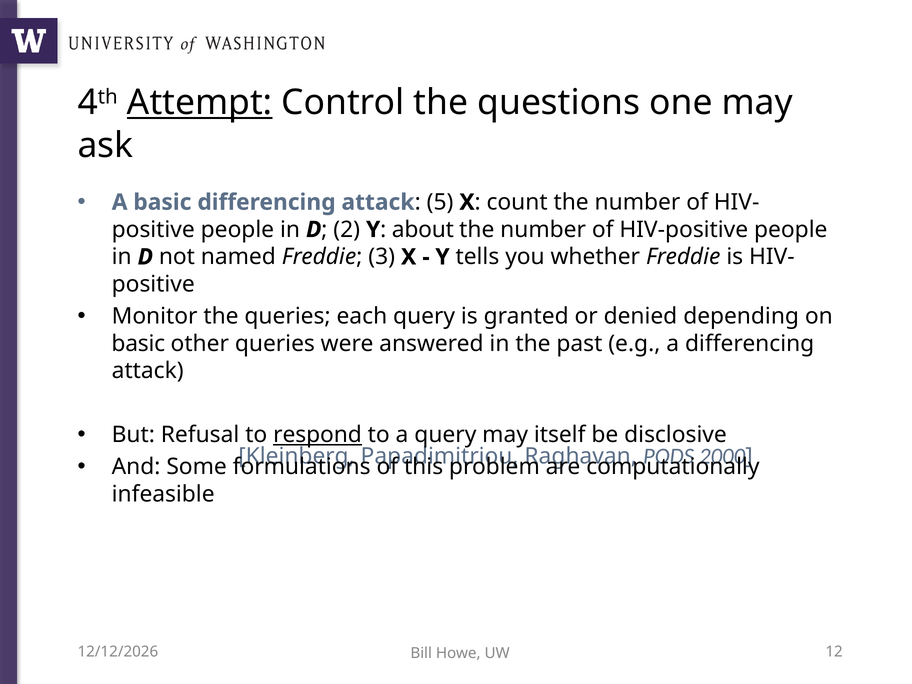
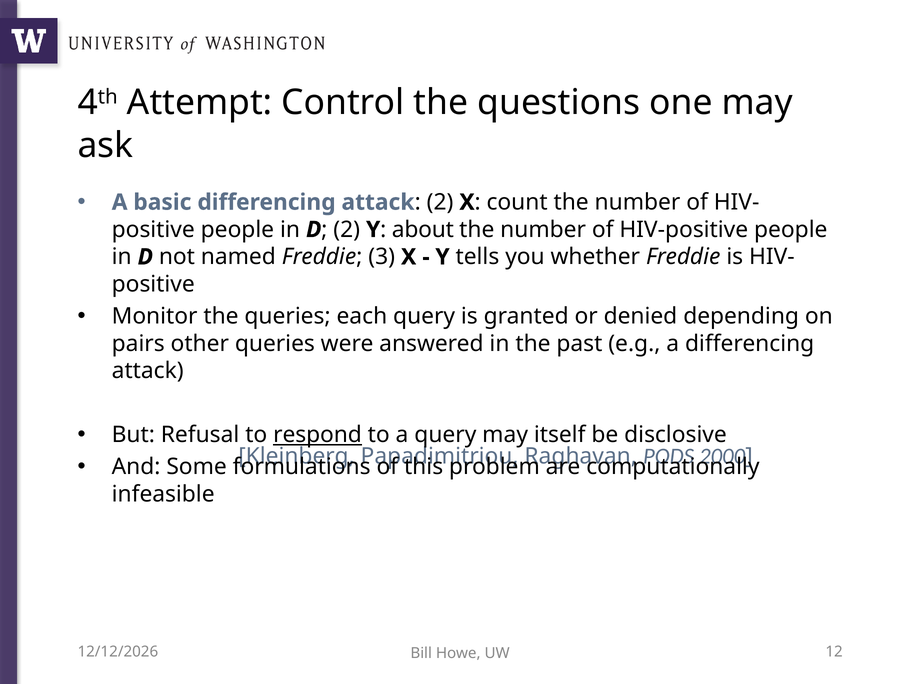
Attempt underline: present -> none
5 at (440, 202): 5 -> 2
basic at (138, 344): basic -> pairs
